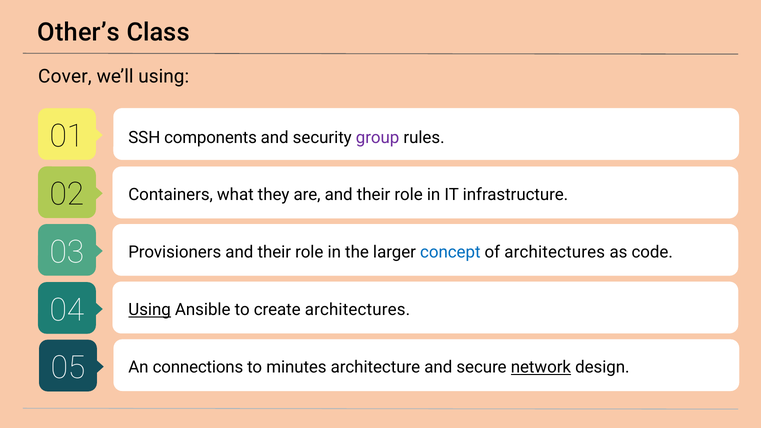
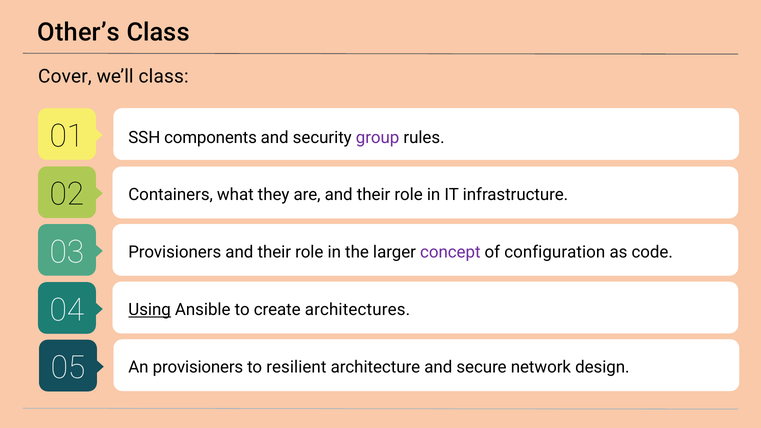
we’ll using: using -> class
concept colour: blue -> purple
of architectures: architectures -> configuration
An connections: connections -> provisioners
minutes: minutes -> resilient
network underline: present -> none
